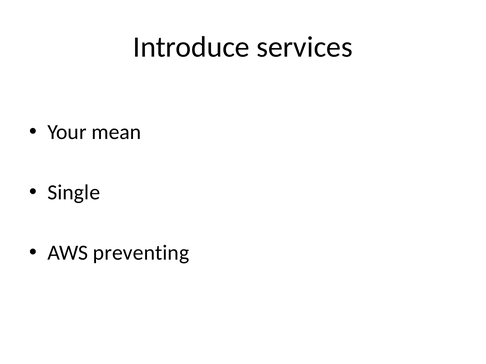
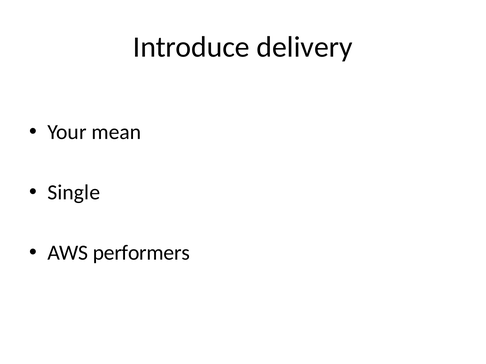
services: services -> delivery
preventing: preventing -> performers
